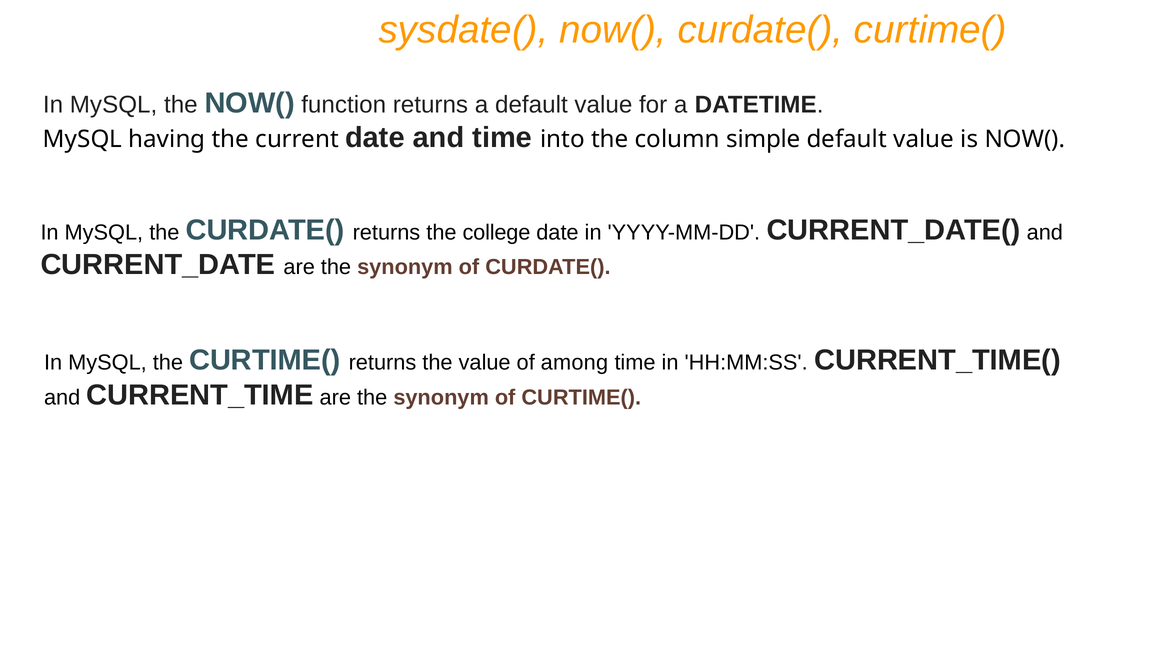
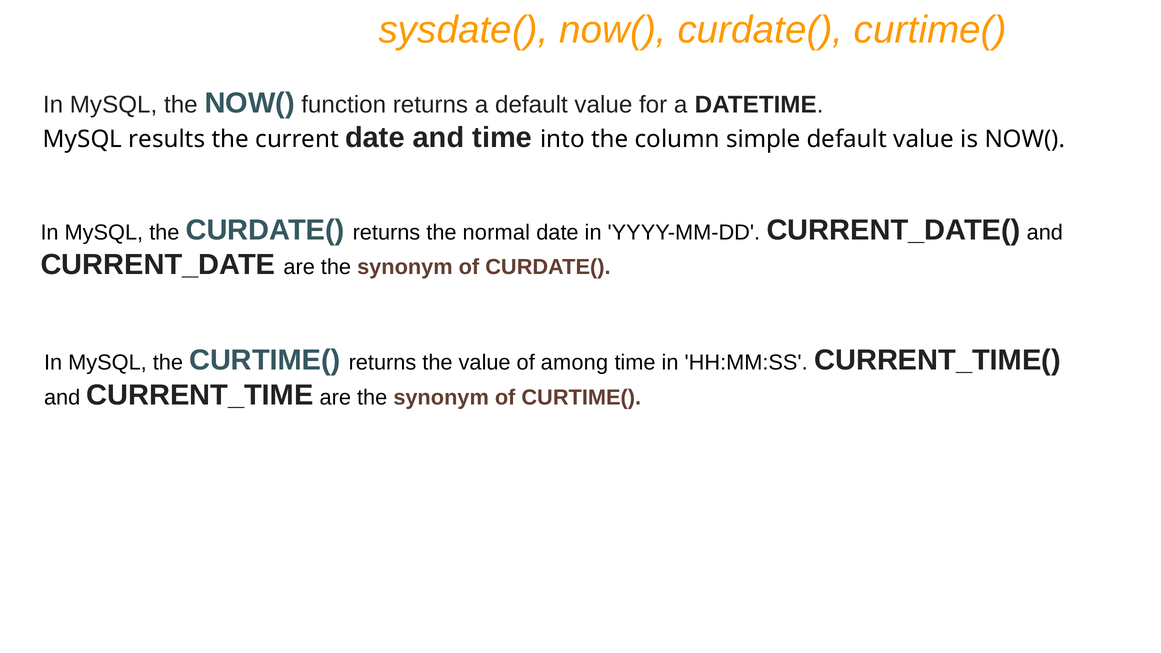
having: having -> results
college: college -> normal
